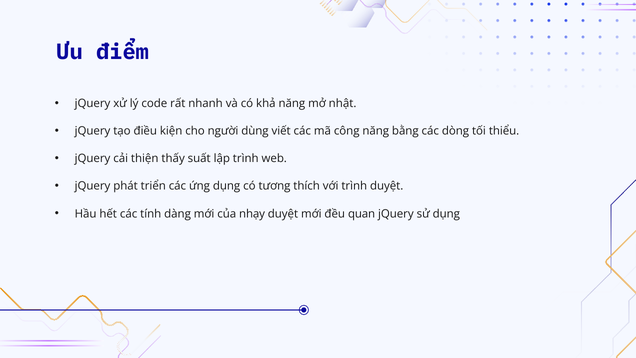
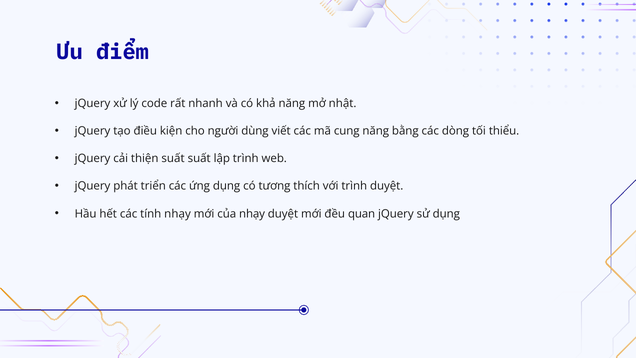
công: công -> cung
thiện thấy: thấy -> suất
tính dàng: dàng -> nhạy
